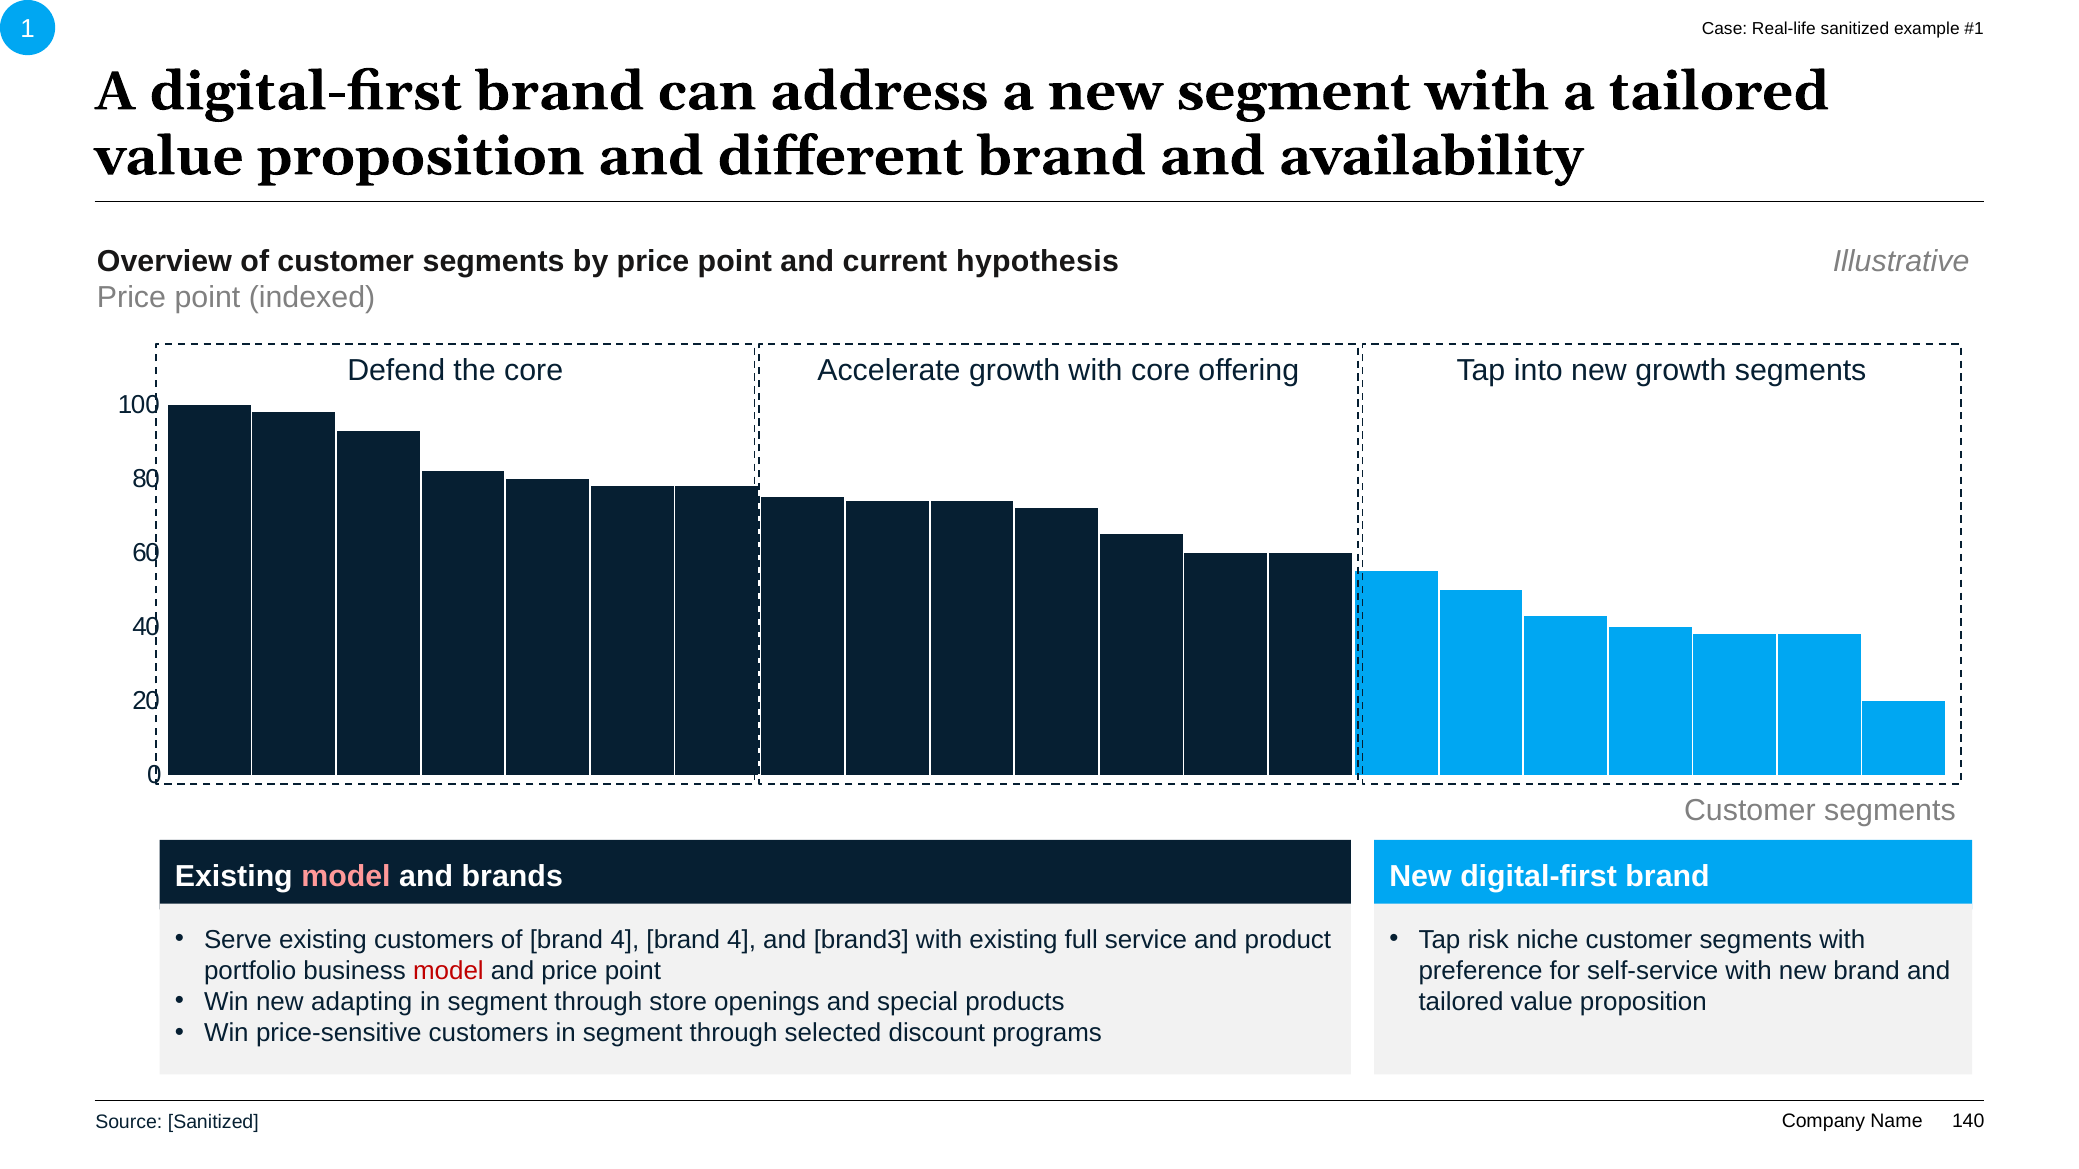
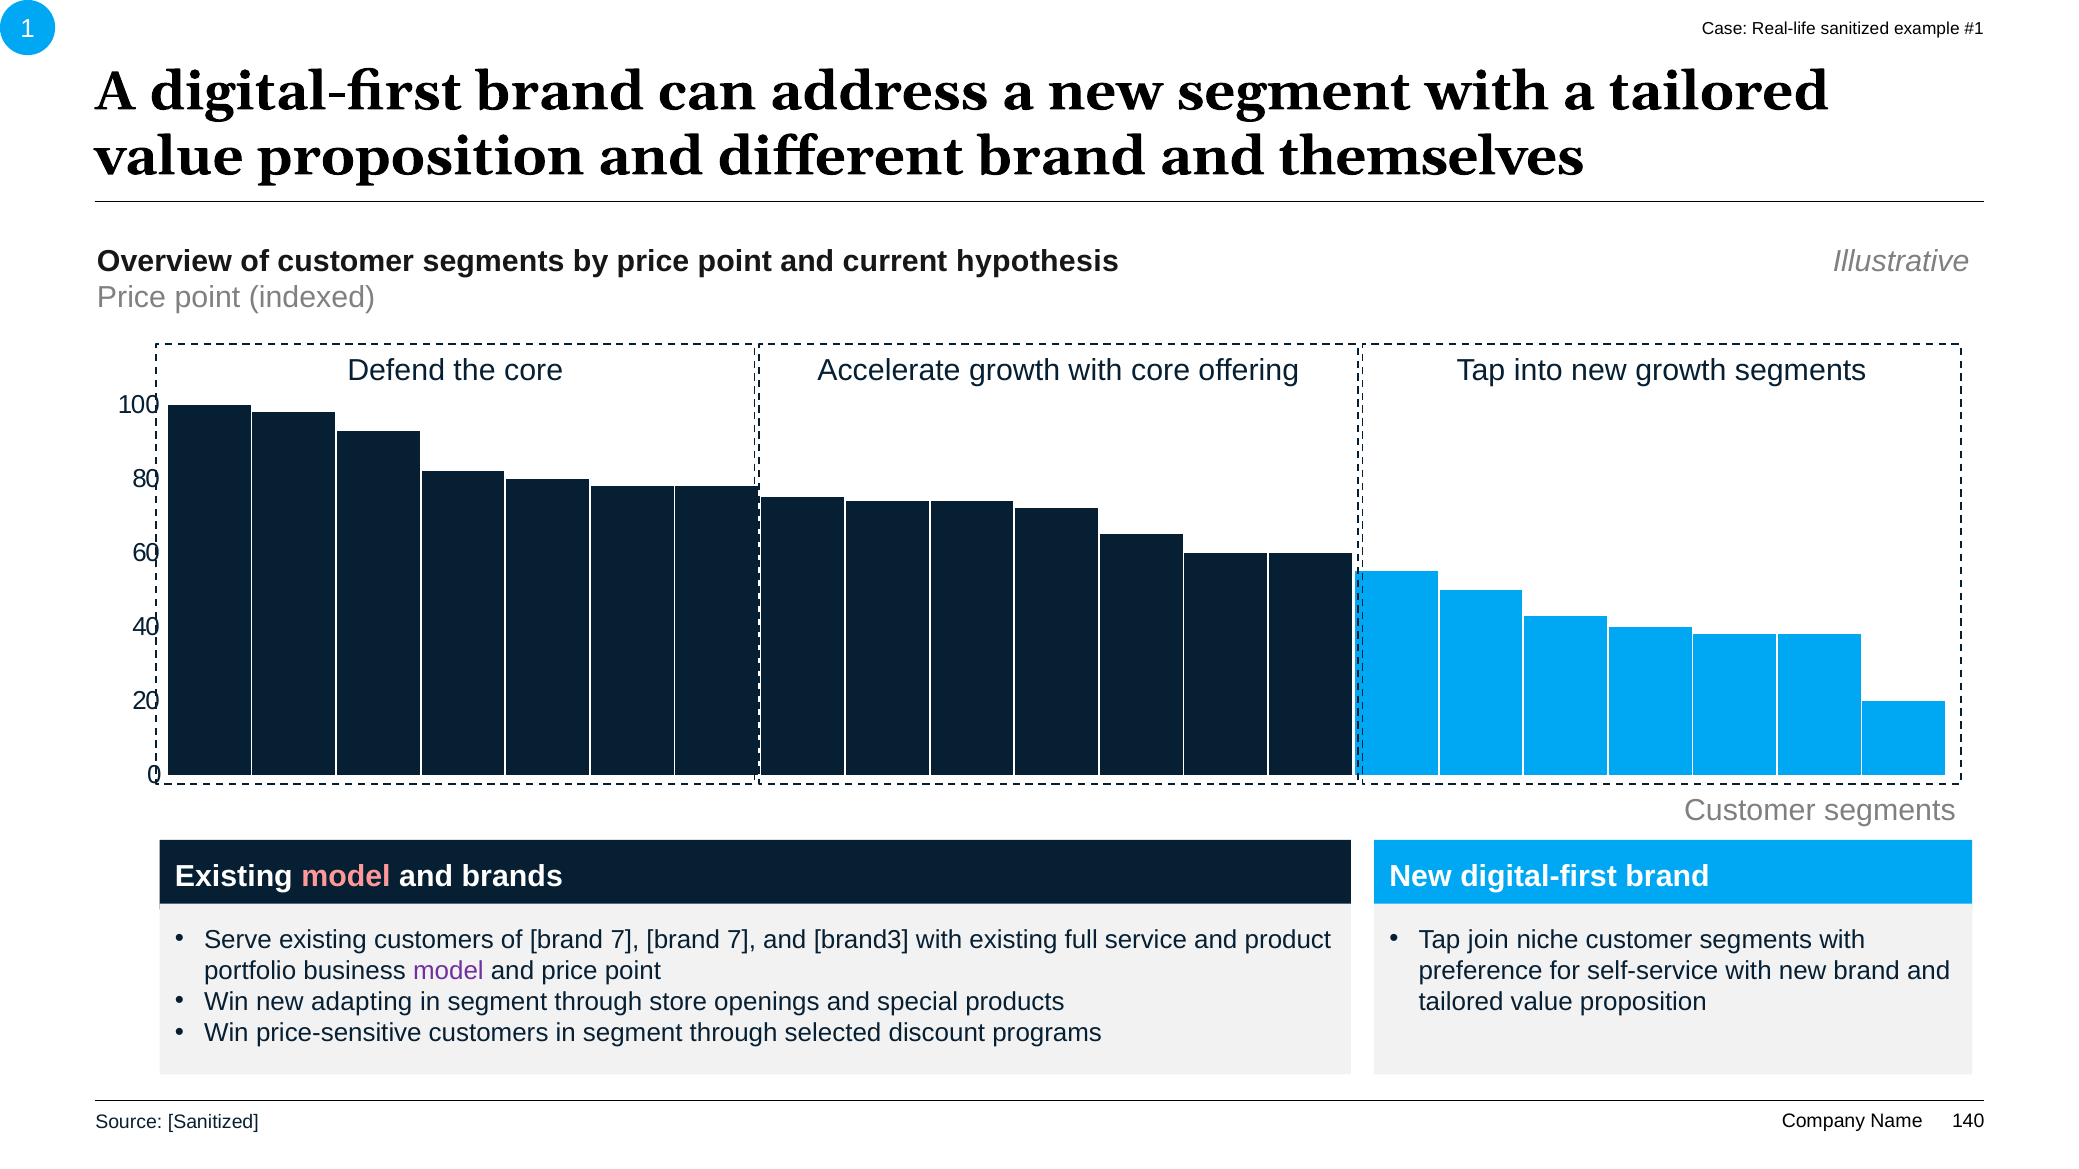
availability: availability -> themselves
of brand 4: 4 -> 7
4 at (742, 940): 4 -> 7
risk: risk -> join
model at (448, 971) colour: red -> purple
